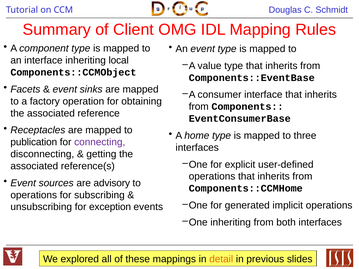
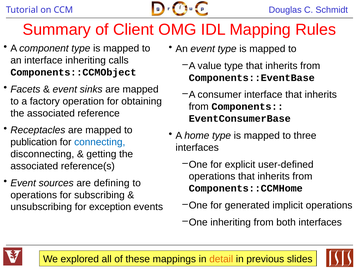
local: local -> calls
connecting colour: purple -> blue
advisory: advisory -> defining
